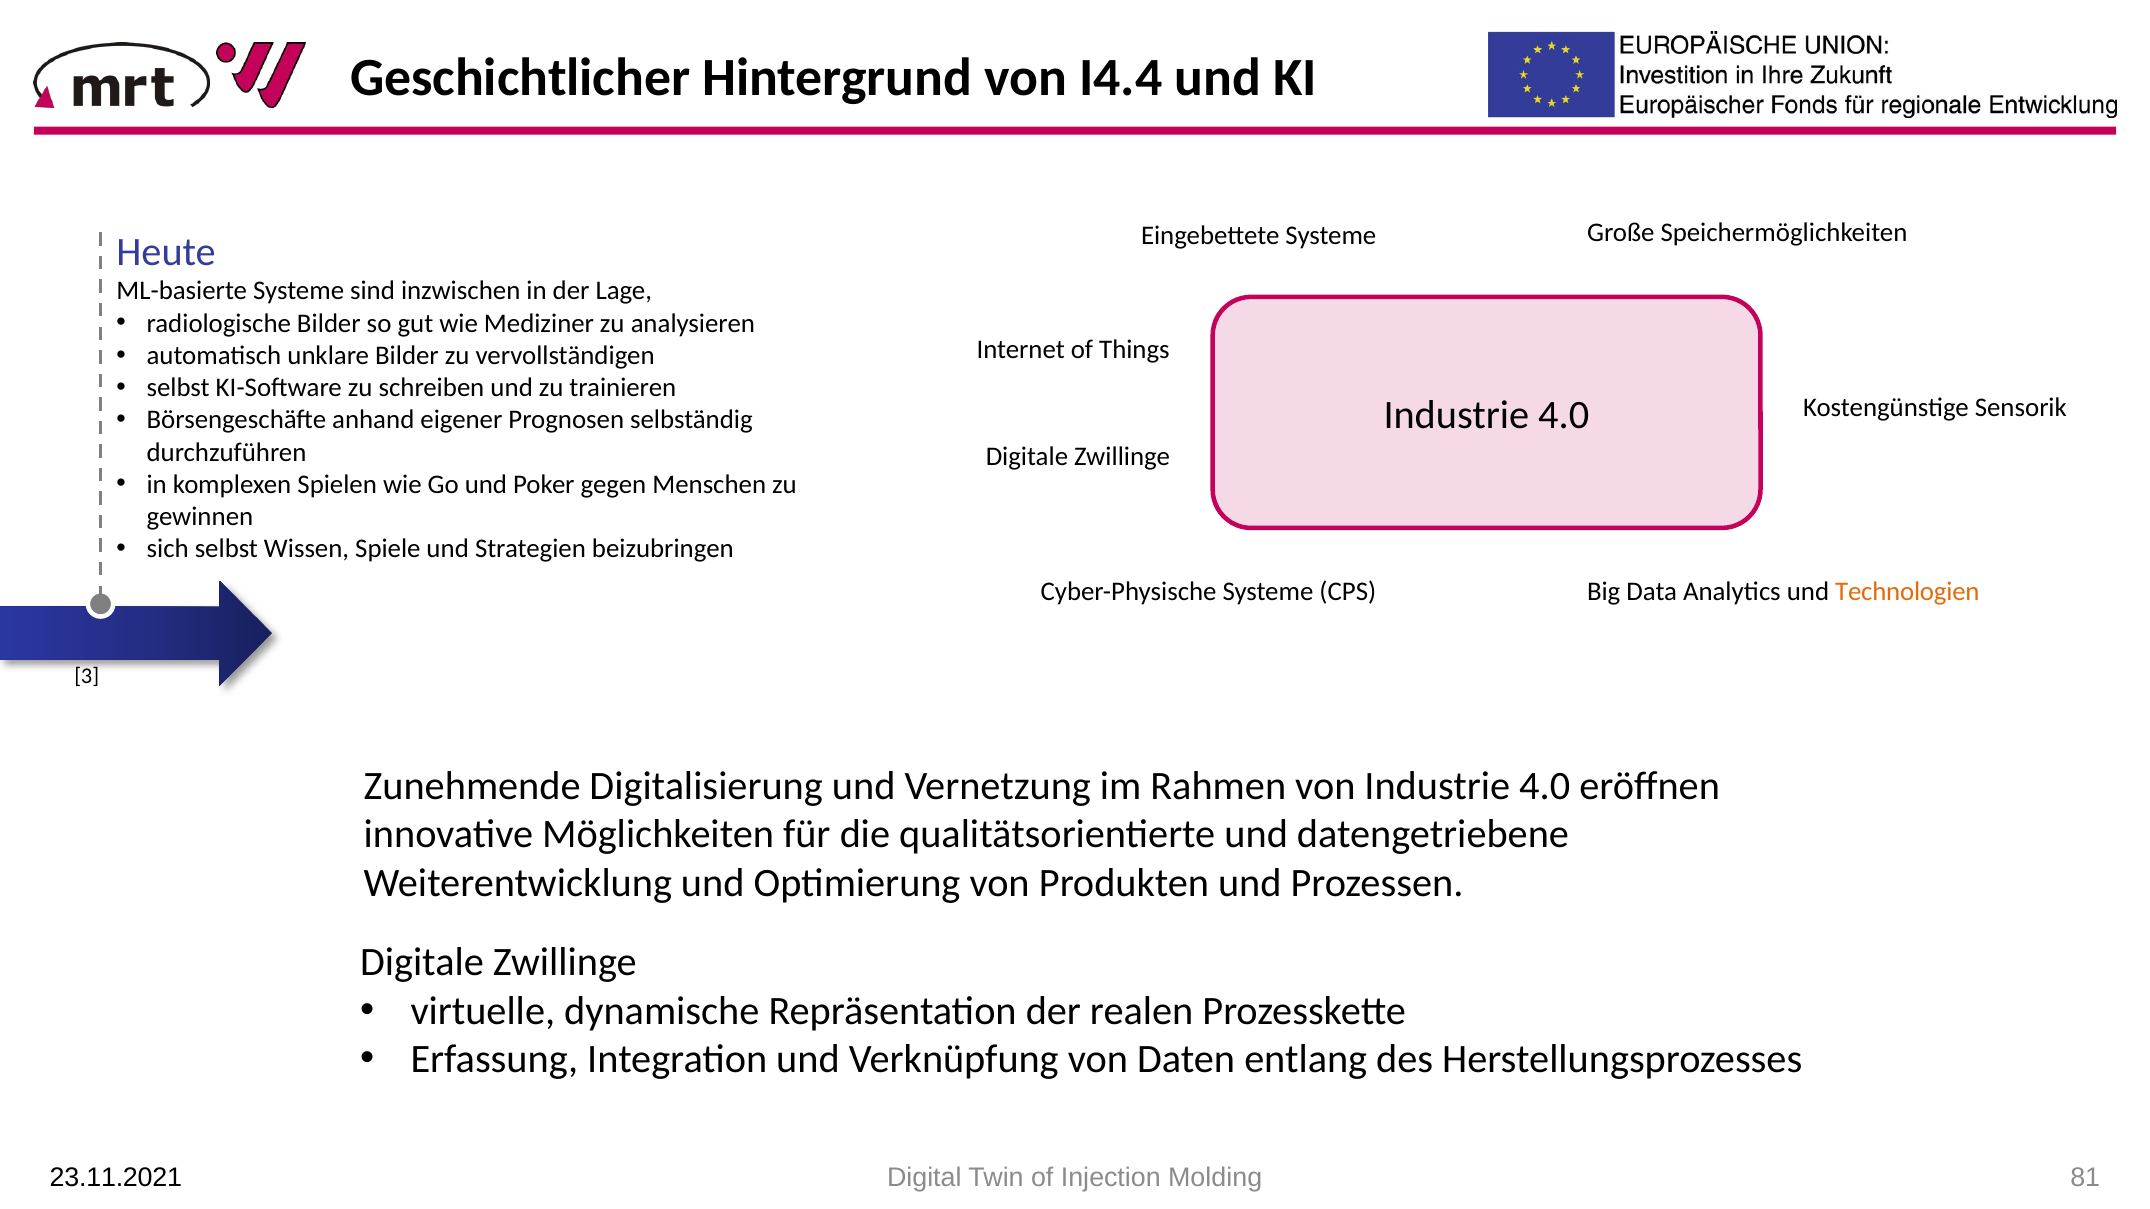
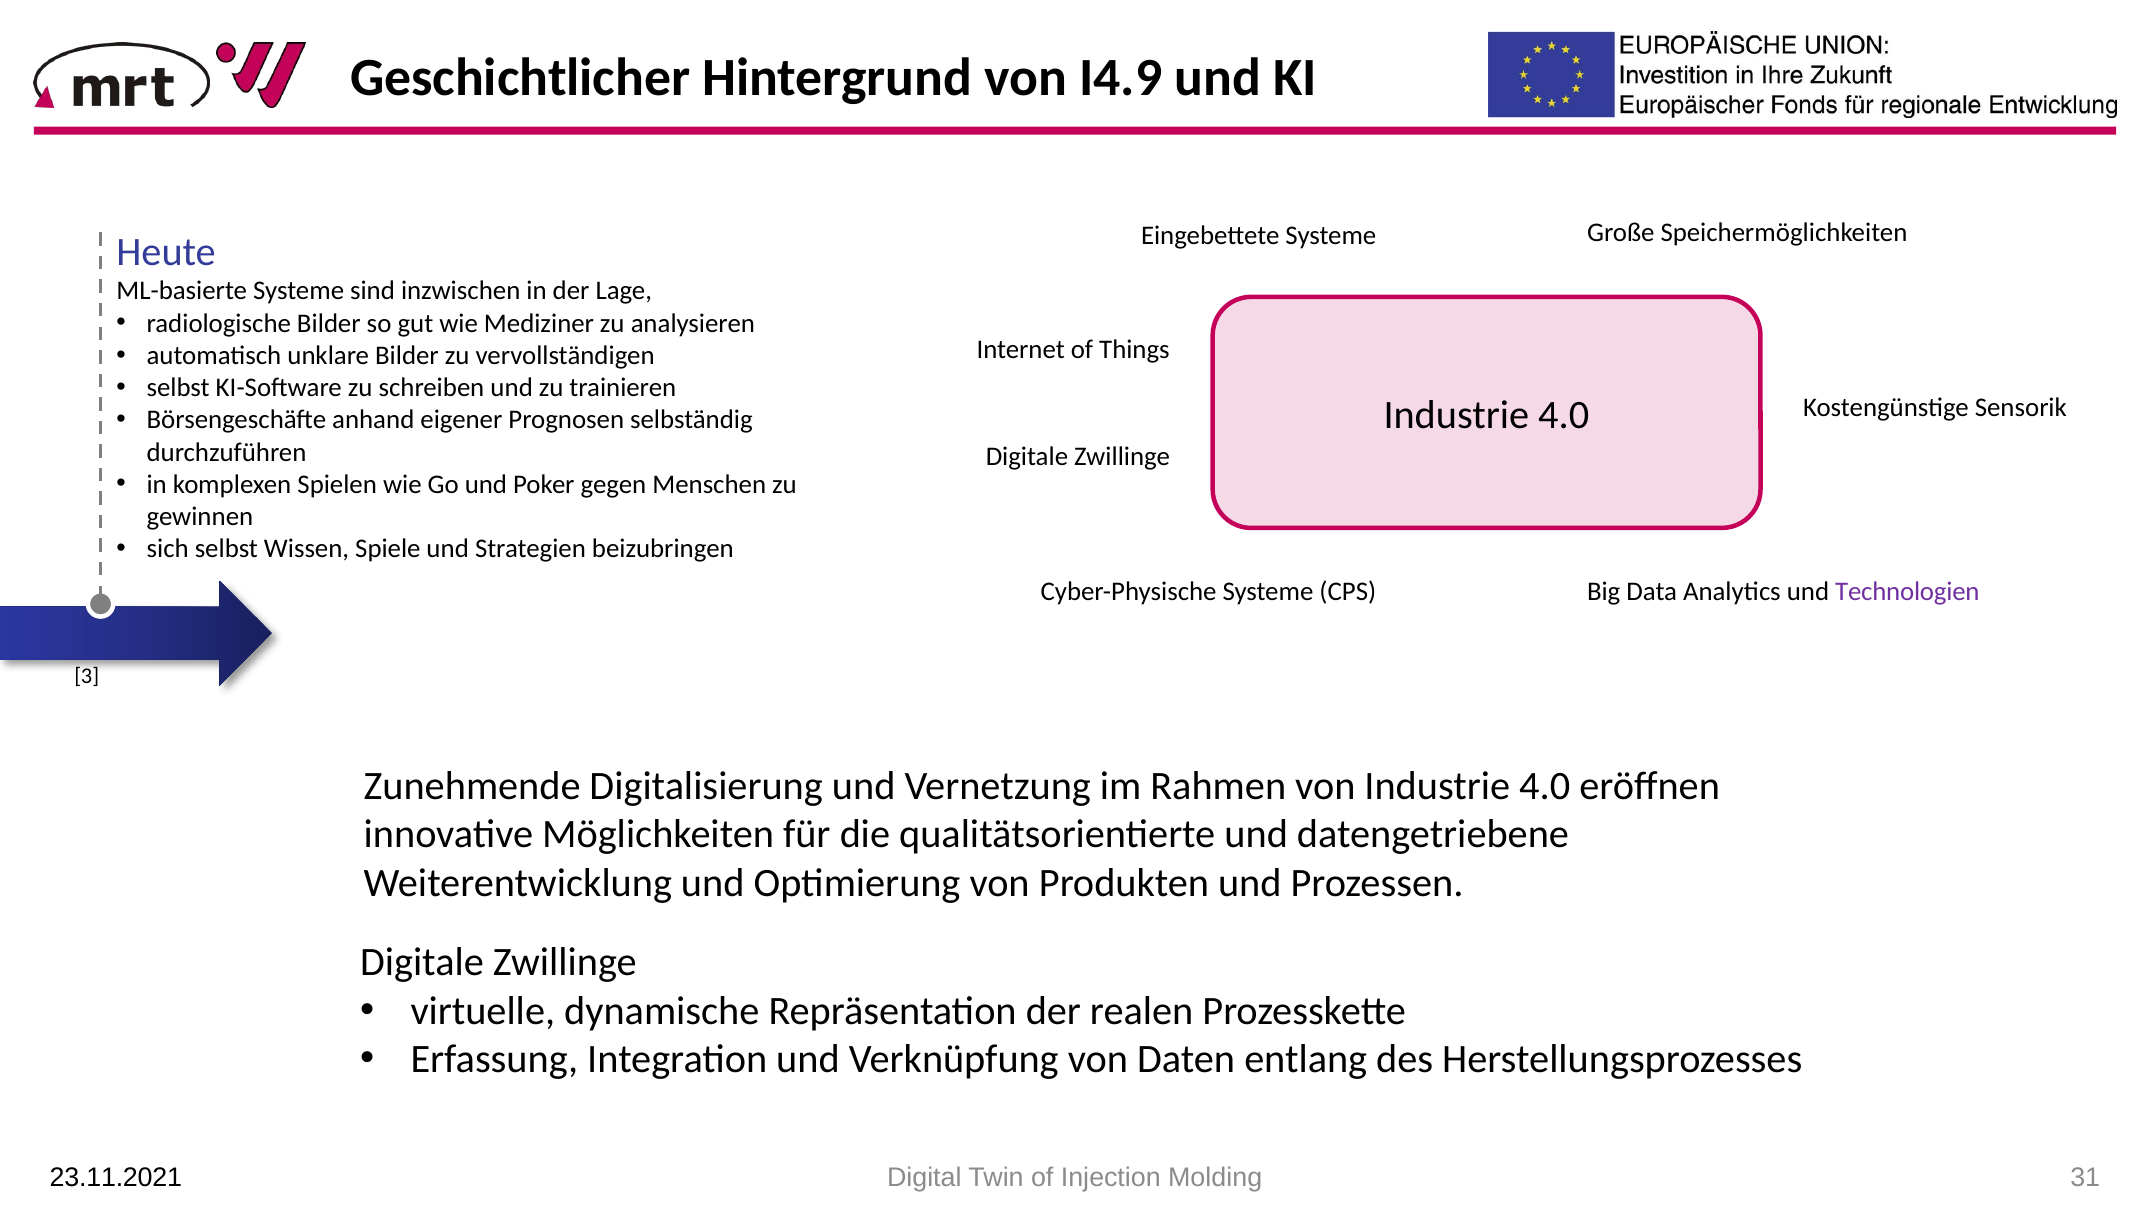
I4.4: I4.4 -> I4.9
Technologien colour: orange -> purple
81: 81 -> 31
